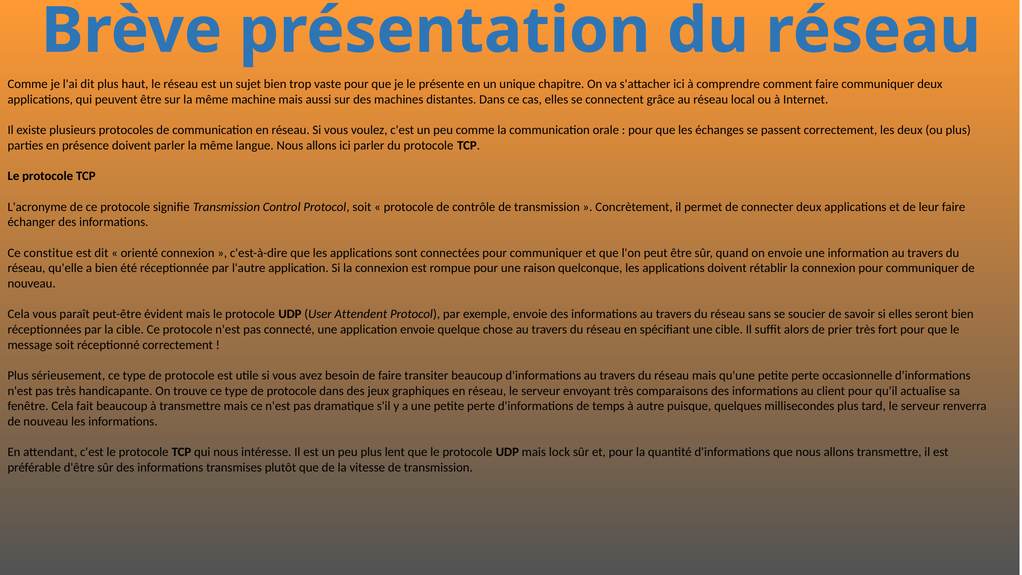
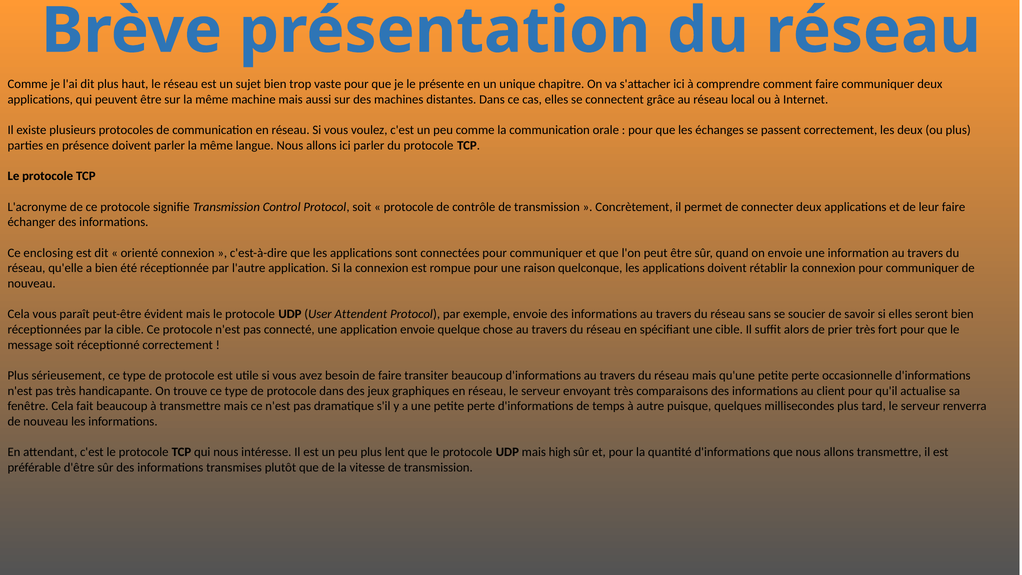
constitue: constitue -> enclosing
lock: lock -> high
